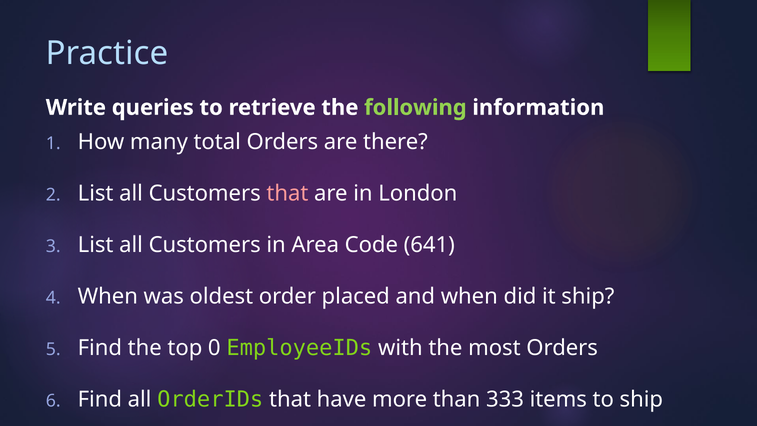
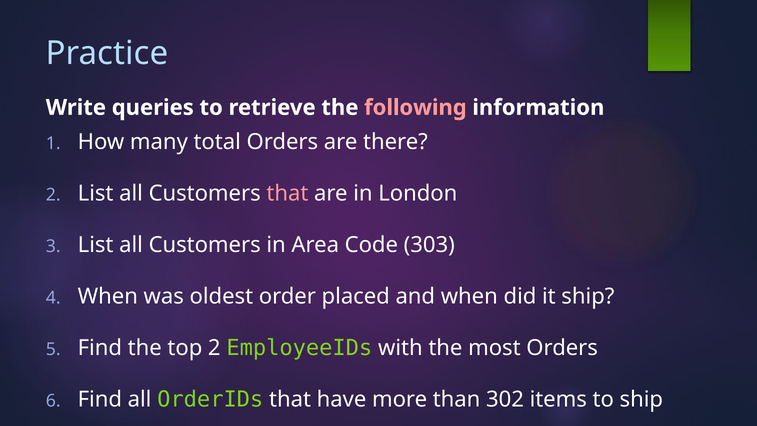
following colour: light green -> pink
641: 641 -> 303
top 0: 0 -> 2
333: 333 -> 302
